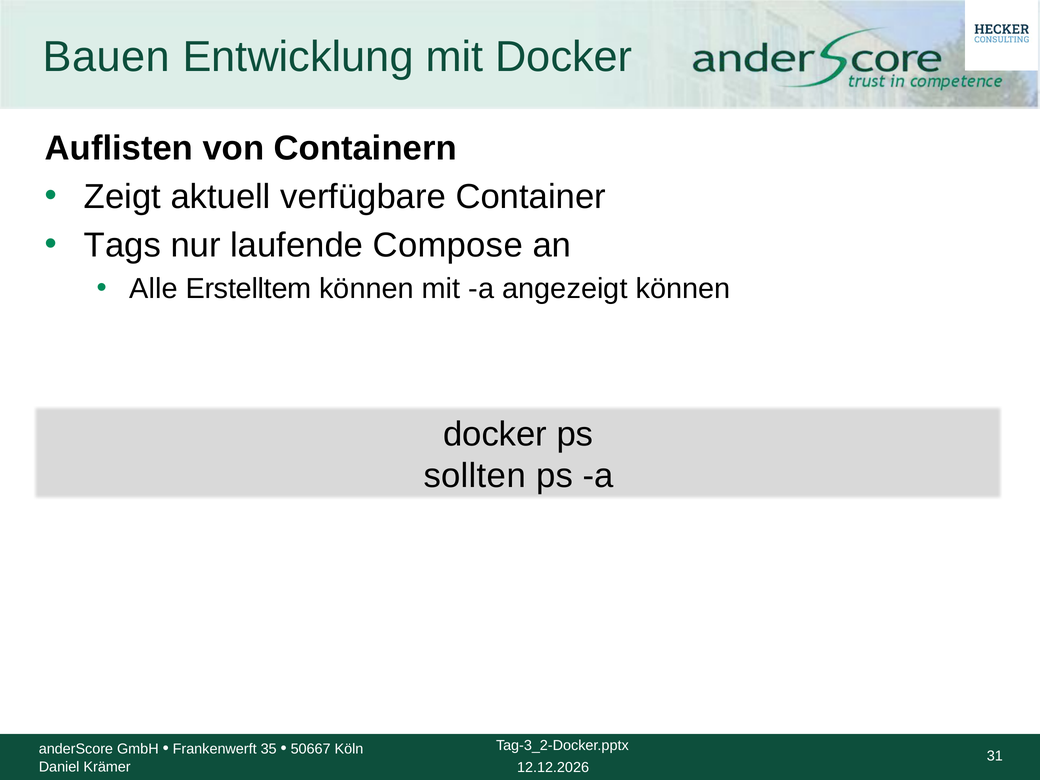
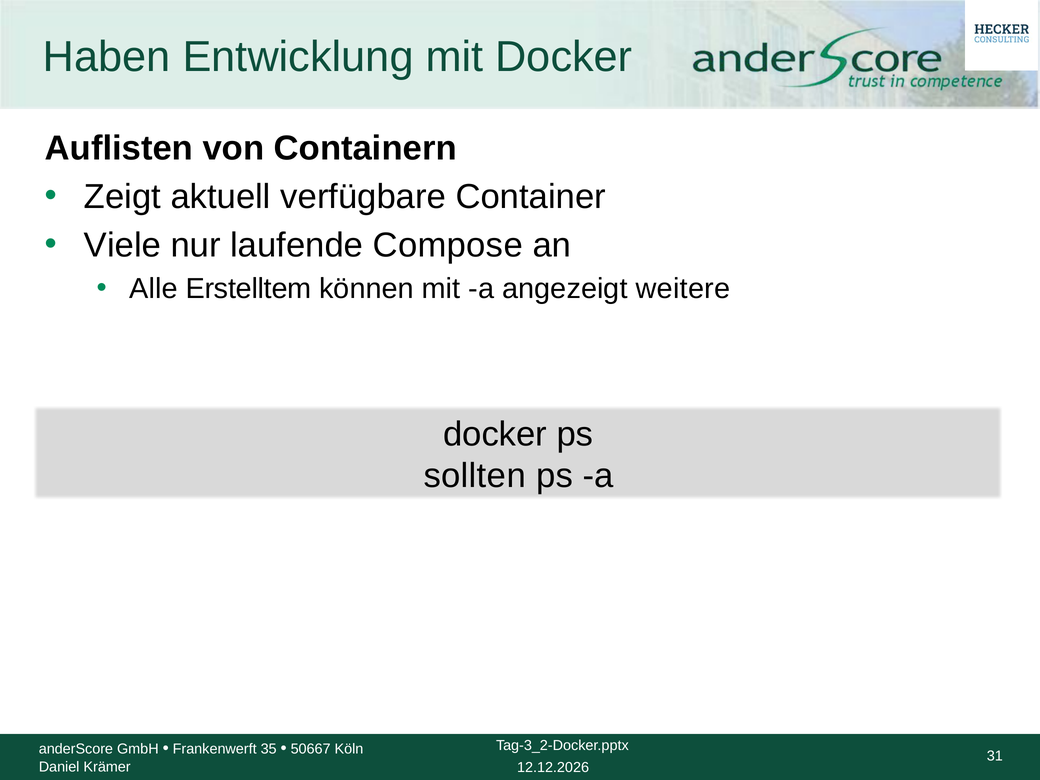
Bauen: Bauen -> Haben
Tags: Tags -> Viele
angezeigt können: können -> weitere
